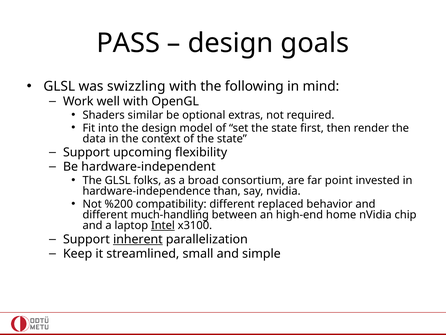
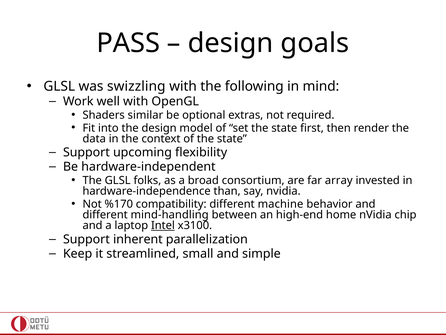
point: point -> array
%200: %200 -> %170
replaced: replaced -> machine
much-handling: much-handling -> mind-handling
inherent underline: present -> none
